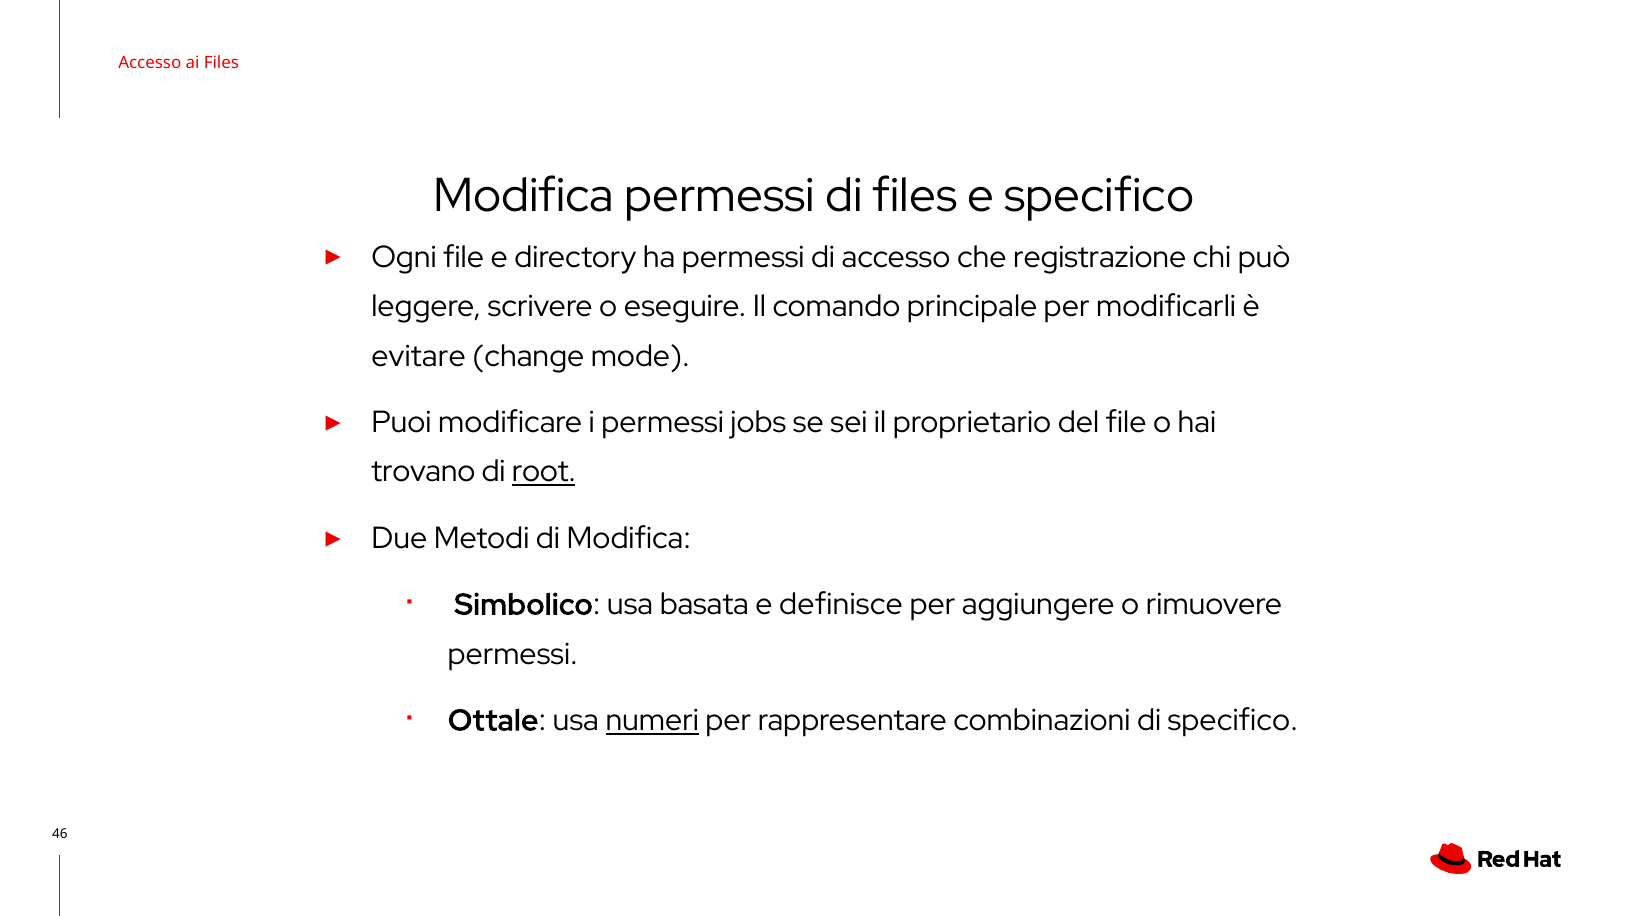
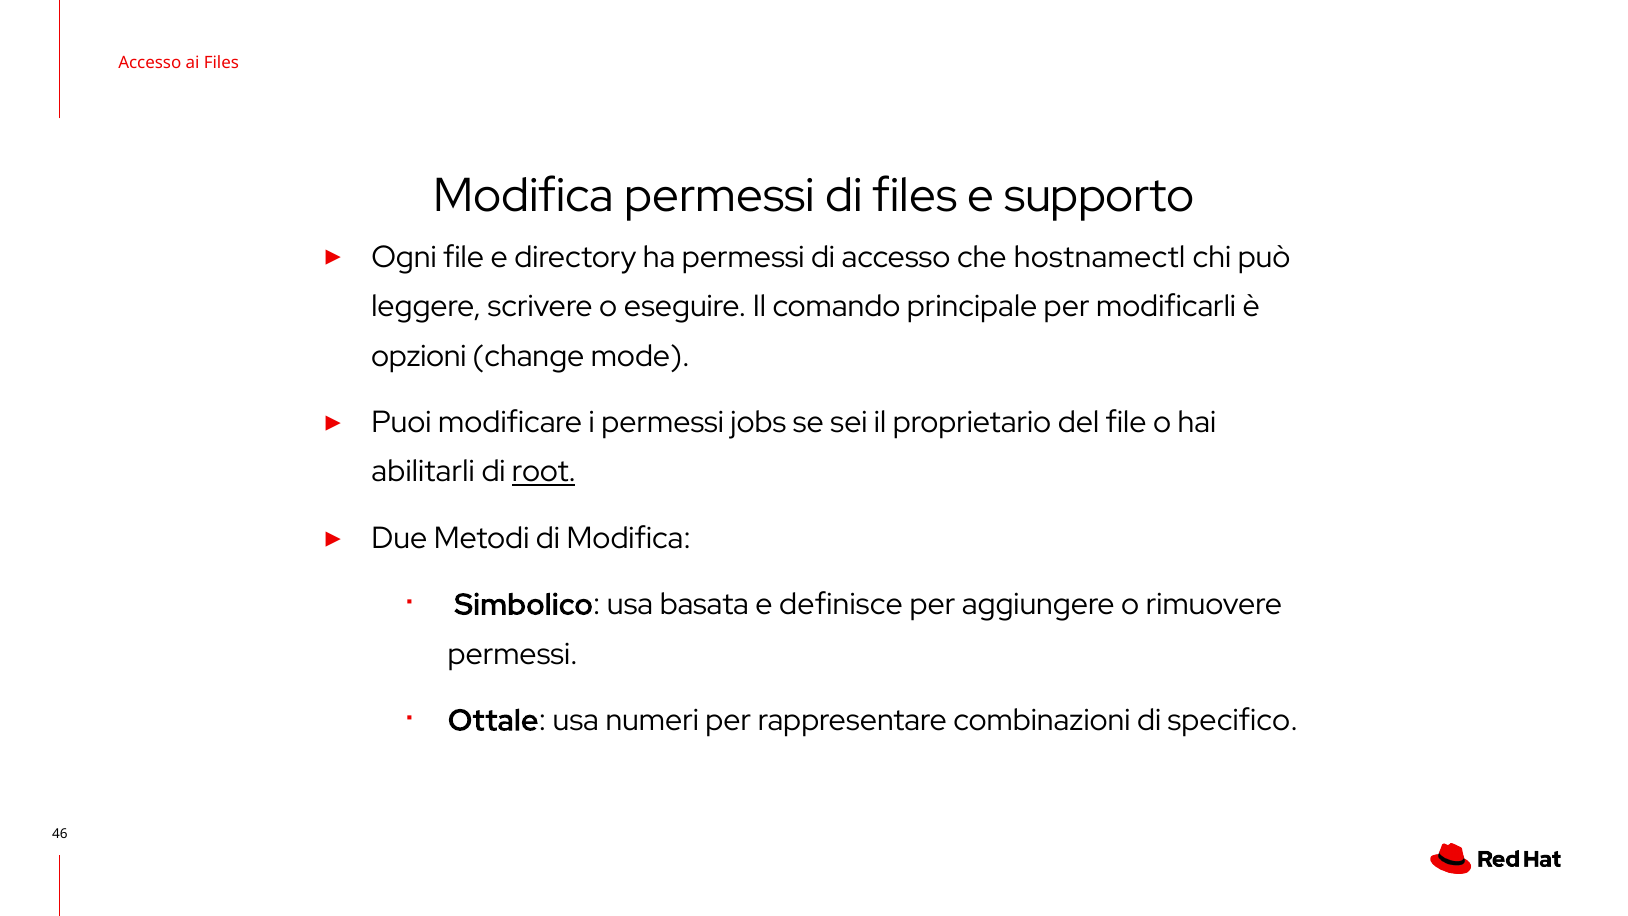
e specifico: specifico -> supporto
registrazione: registrazione -> hostnamectl
evitare: evitare -> opzioni
trovano: trovano -> abilitarli
numeri underline: present -> none
